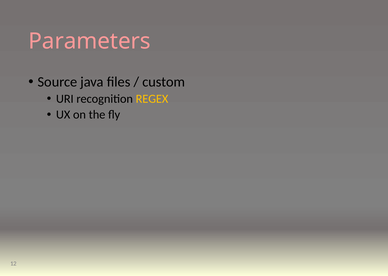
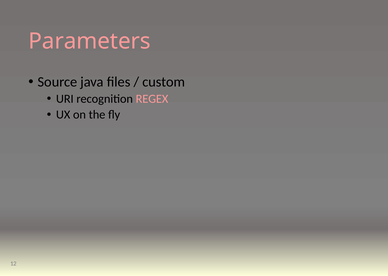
REGEX colour: yellow -> pink
